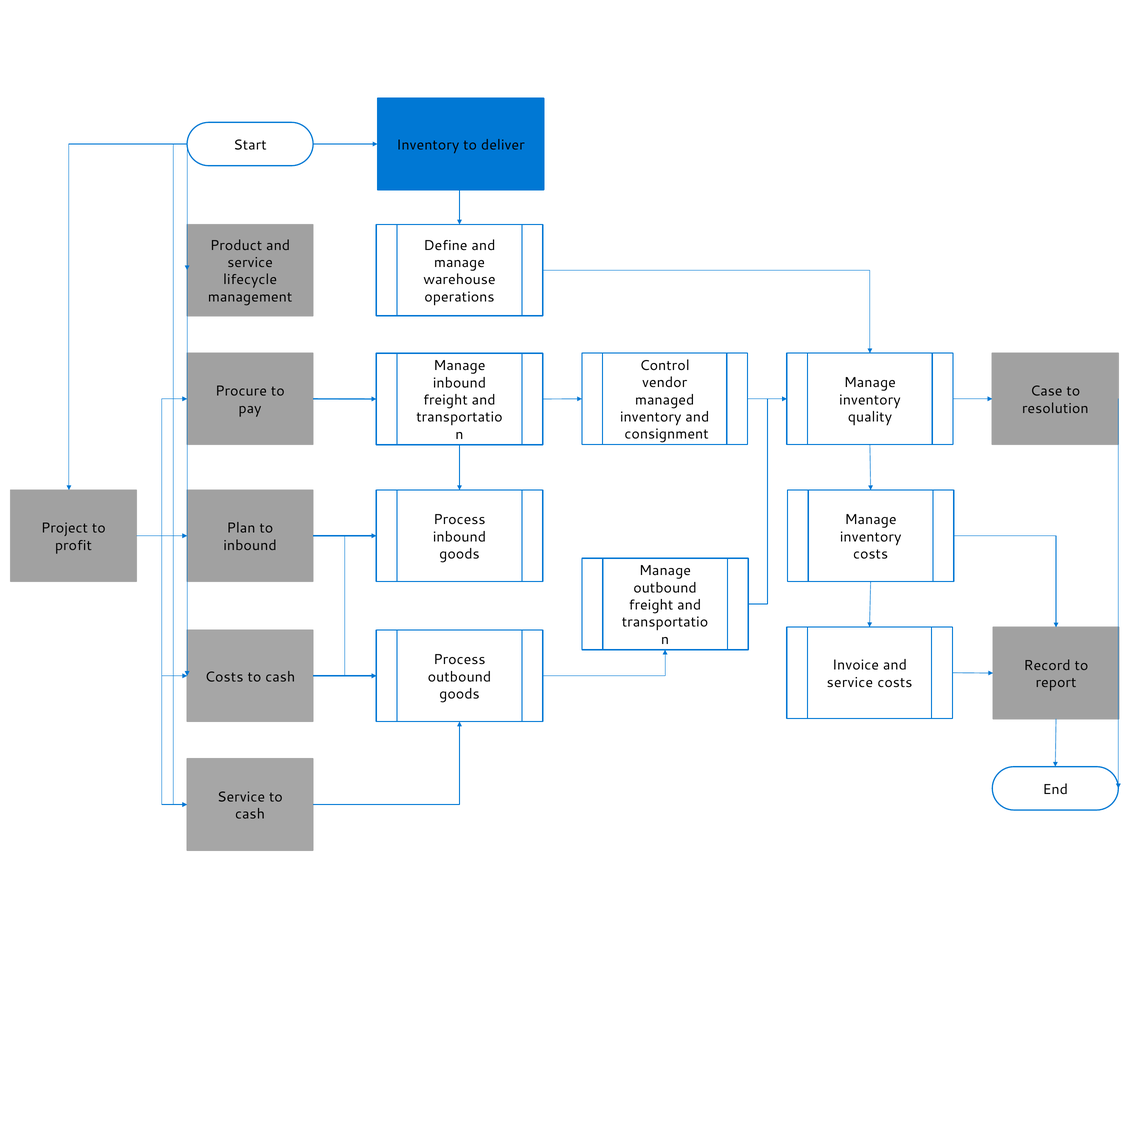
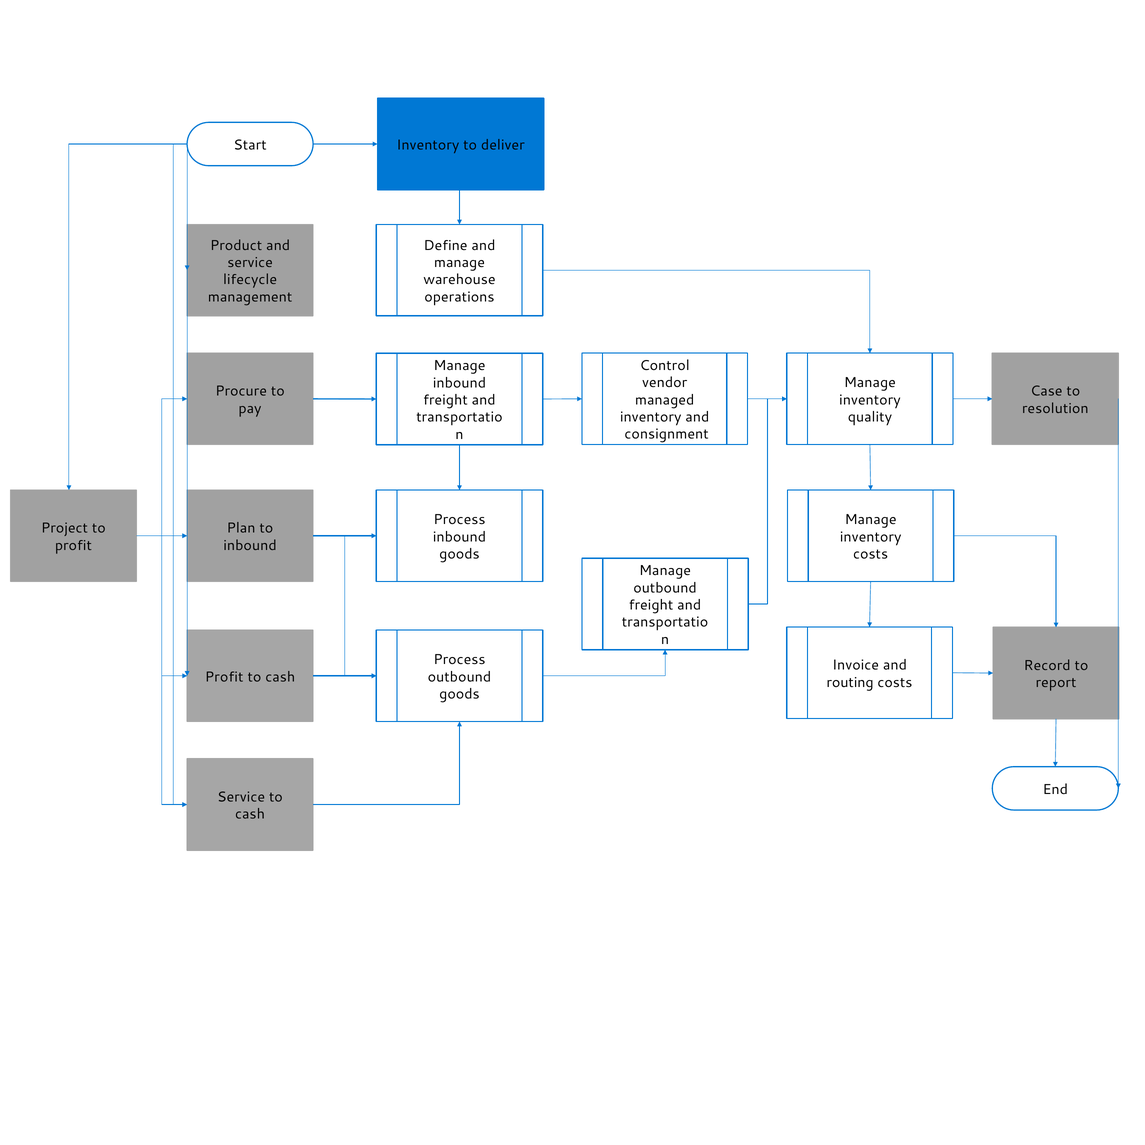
Costs at (224, 677): Costs -> Profit
service at (850, 682): service -> routing
